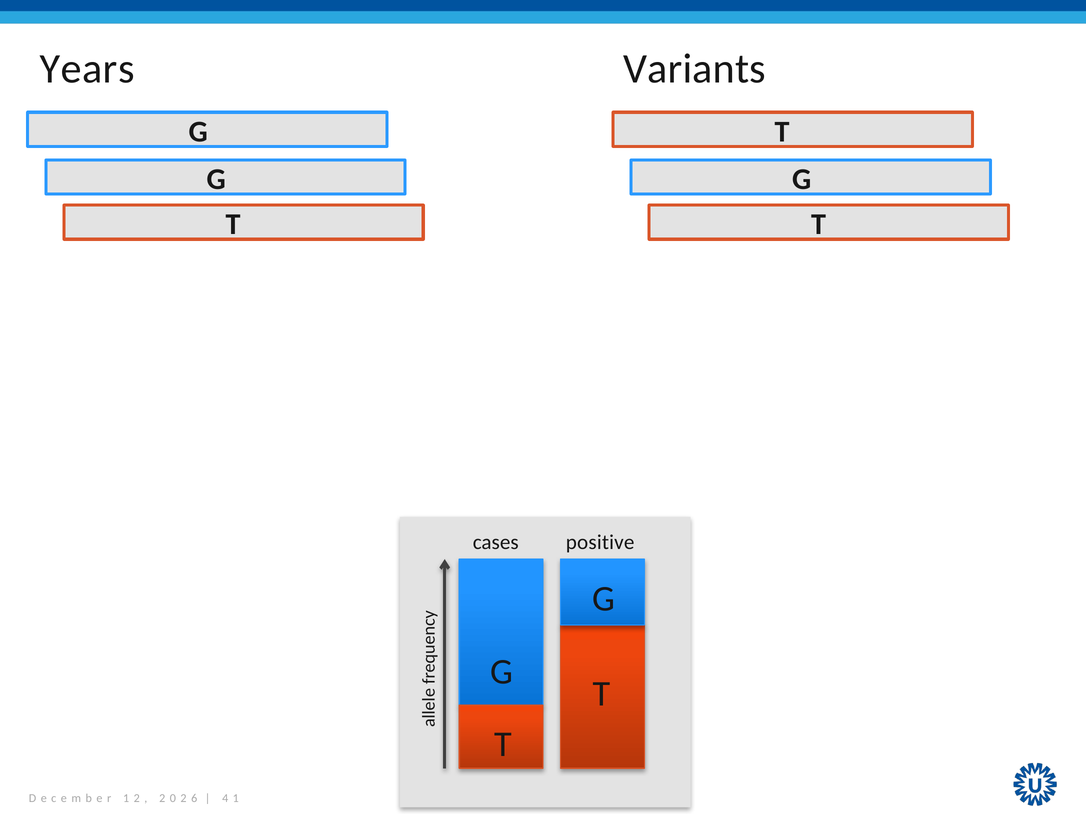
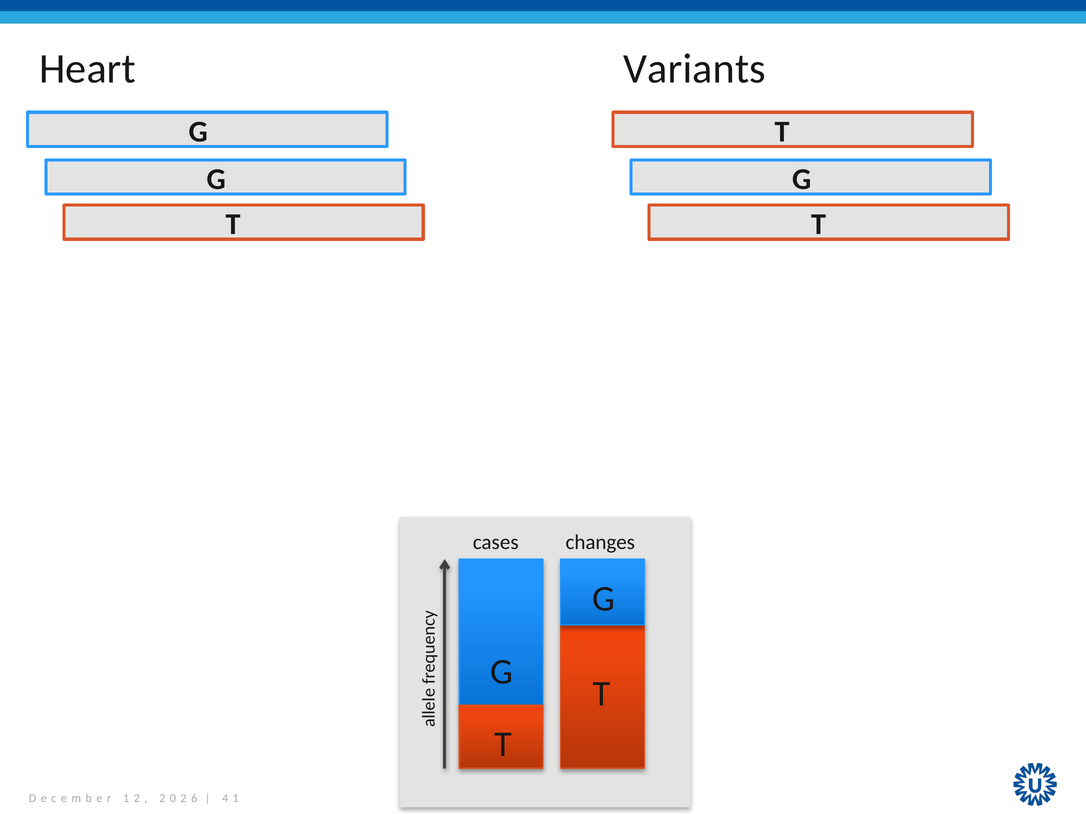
Years: Years -> Heart
positive: positive -> changes
